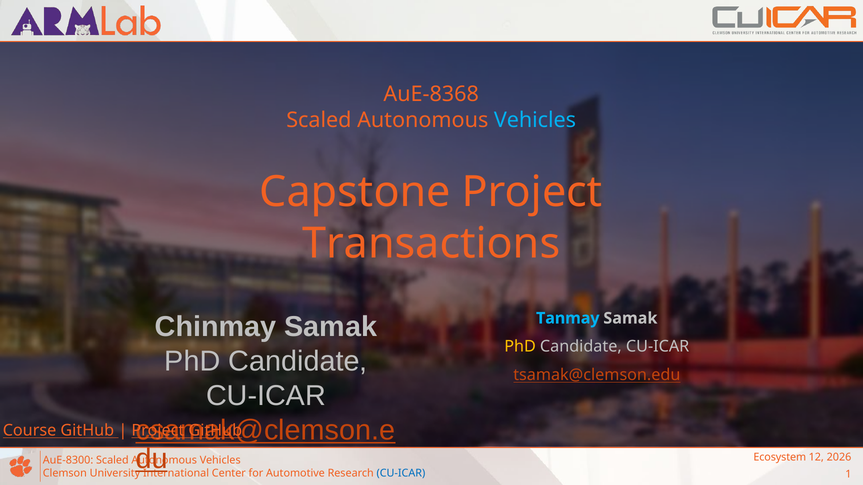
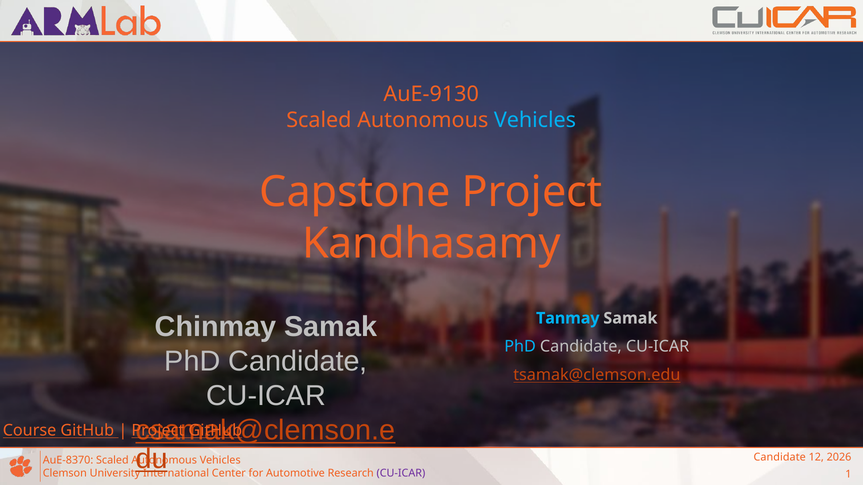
AuE-8368: AuE-8368 -> AuE-9130
Transactions: Transactions -> Kandhasamy
PhD at (520, 347) colour: yellow -> light blue
Ecosystem at (780, 458): Ecosystem -> Candidate
AuE-8300: AuE-8300 -> AuE-8370
CU-ICAR at (401, 474) colour: blue -> purple
